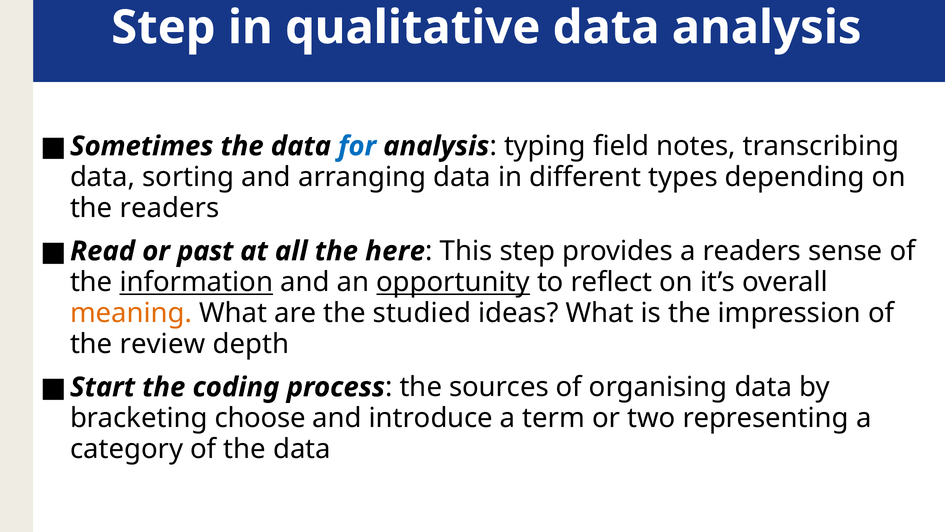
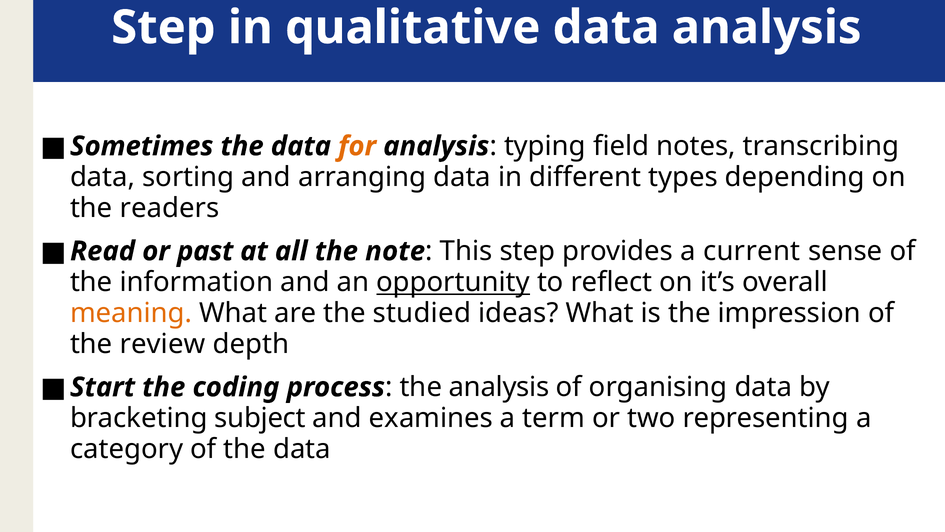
for colour: blue -> orange
here: here -> note
a readers: readers -> current
information underline: present -> none
the sources: sources -> analysis
choose: choose -> subject
introduce: introduce -> examines
